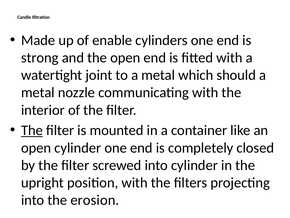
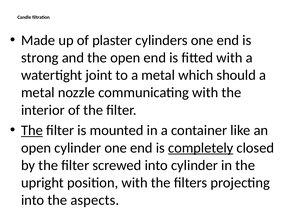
enable: enable -> plaster
completely underline: none -> present
erosion: erosion -> aspects
